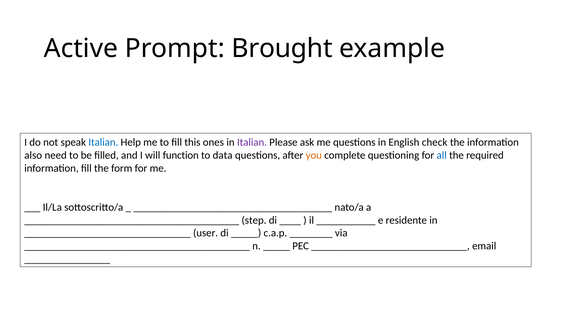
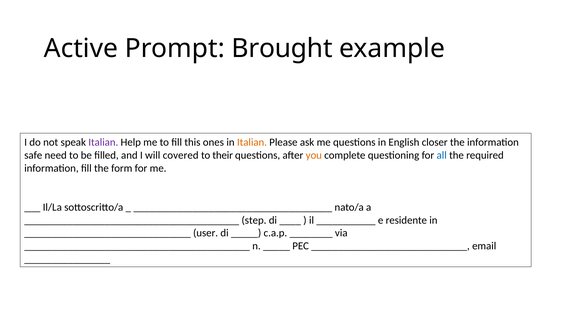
Italian at (103, 142) colour: blue -> purple
Italian at (252, 142) colour: purple -> orange
check: check -> closer
also: also -> safe
function: function -> covered
data: data -> their
